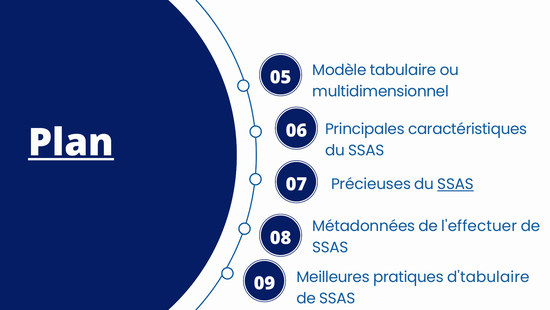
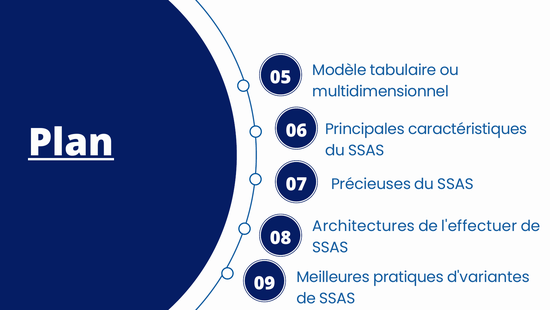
SSAS at (456, 184) underline: present -> none
Métadonnées: Métadonnées -> Architectures
d'tabulaire: d'tabulaire -> d'variantes
